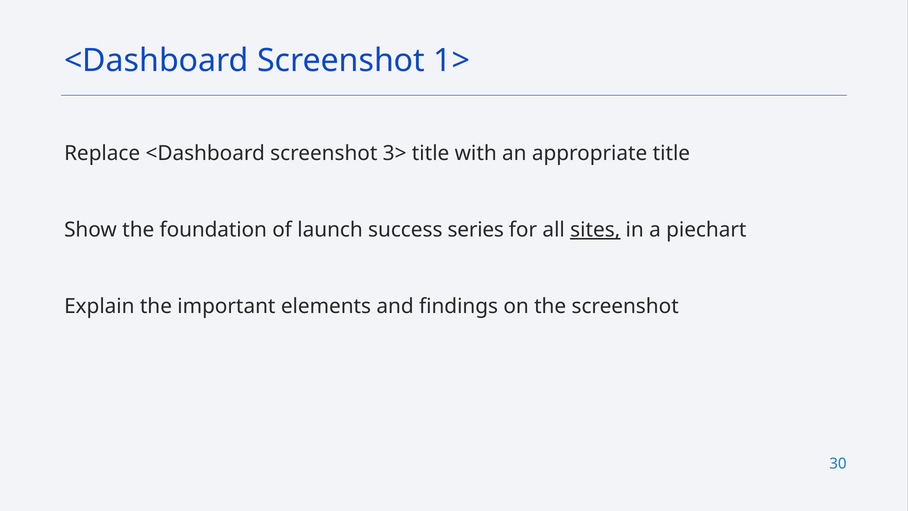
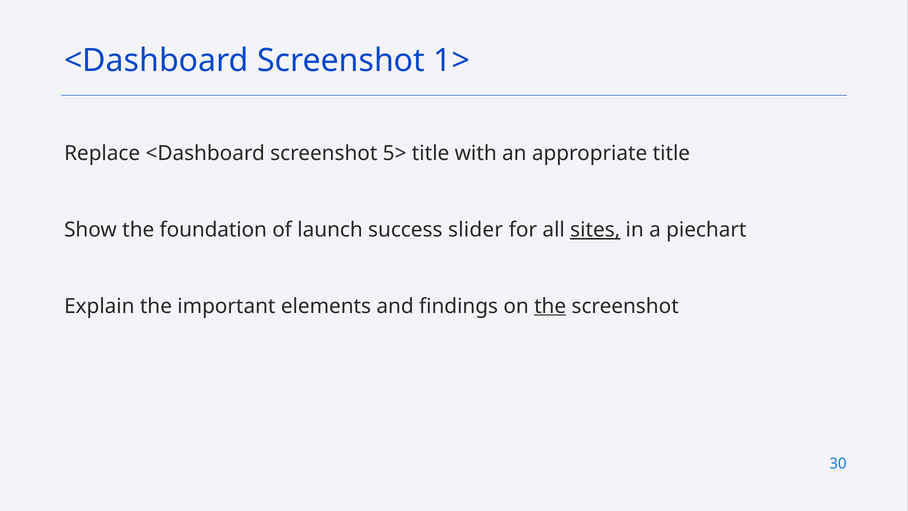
3>: 3> -> 5>
series: series -> slider
the at (550, 306) underline: none -> present
